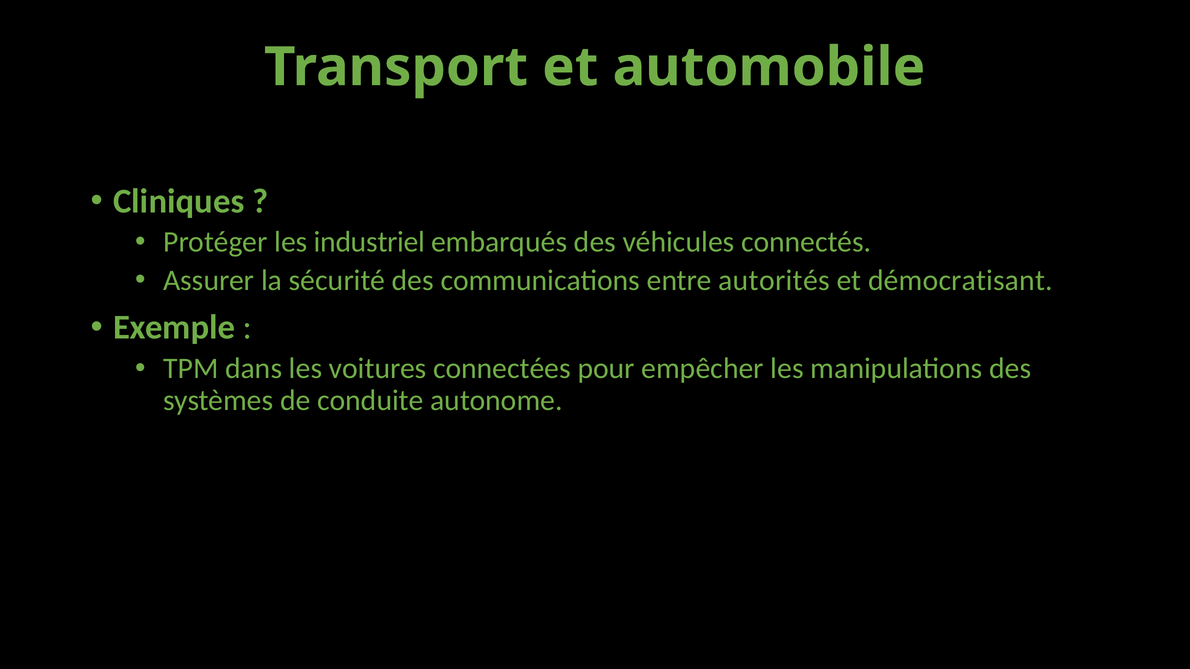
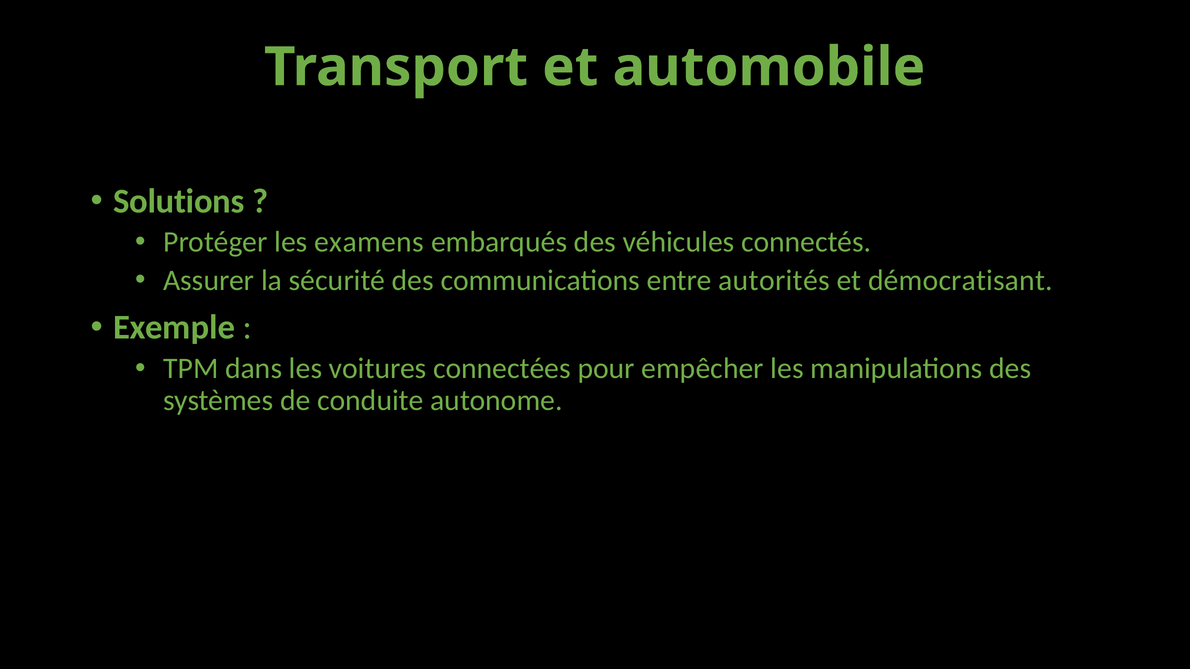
Cliniques: Cliniques -> Solutions
industriel: industriel -> examens
